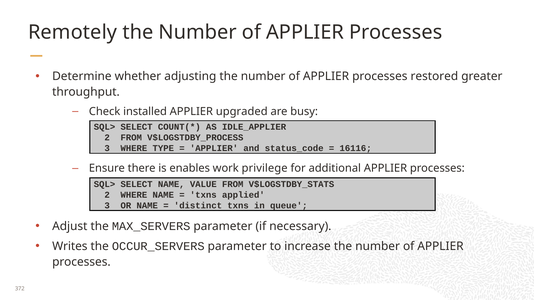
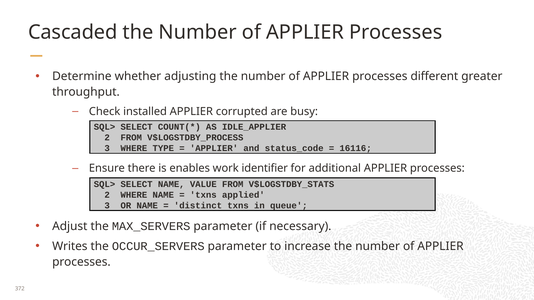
Remotely: Remotely -> Cascaded
restored: restored -> different
upgraded: upgraded -> corrupted
privilege: privilege -> identifier
